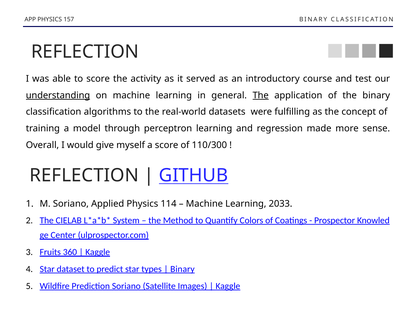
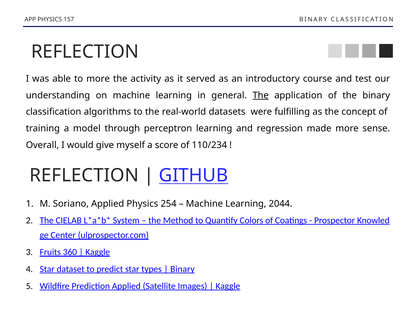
to score: score -> more
understanding underline: present -> none
110/300: 110/300 -> 110/234
114: 114 -> 254
2033: 2033 -> 2044
Prediction Soriano: Soriano -> Applied
